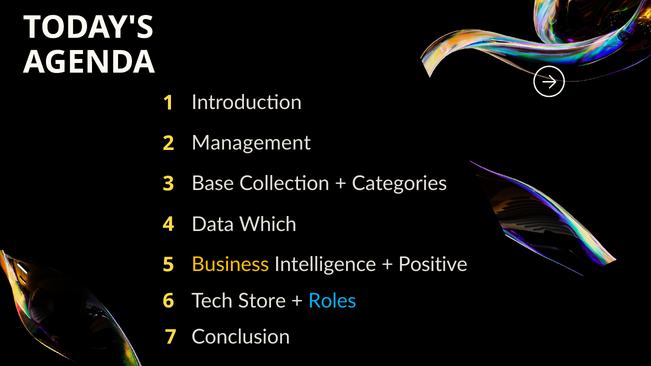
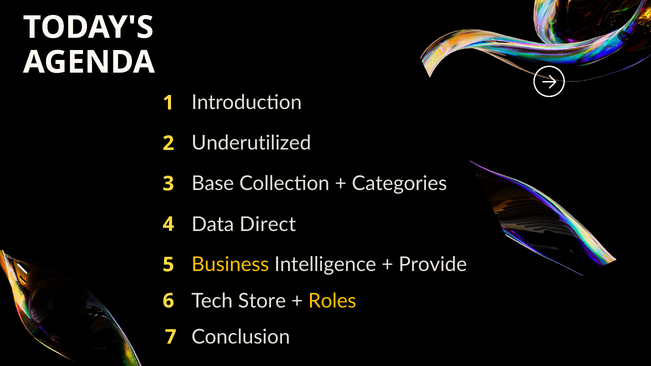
Management: Management -> Underutilized
Which: Which -> Direct
Positive: Positive -> Provide
Roles colour: light blue -> yellow
